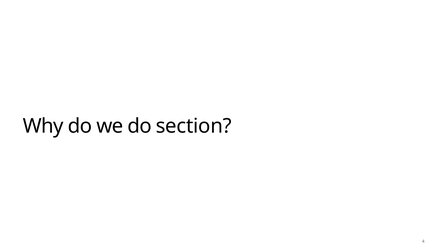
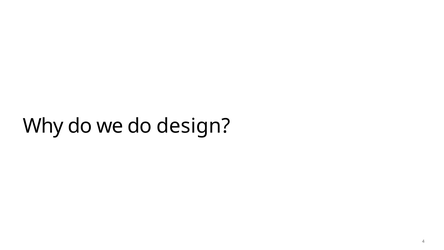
section: section -> design
